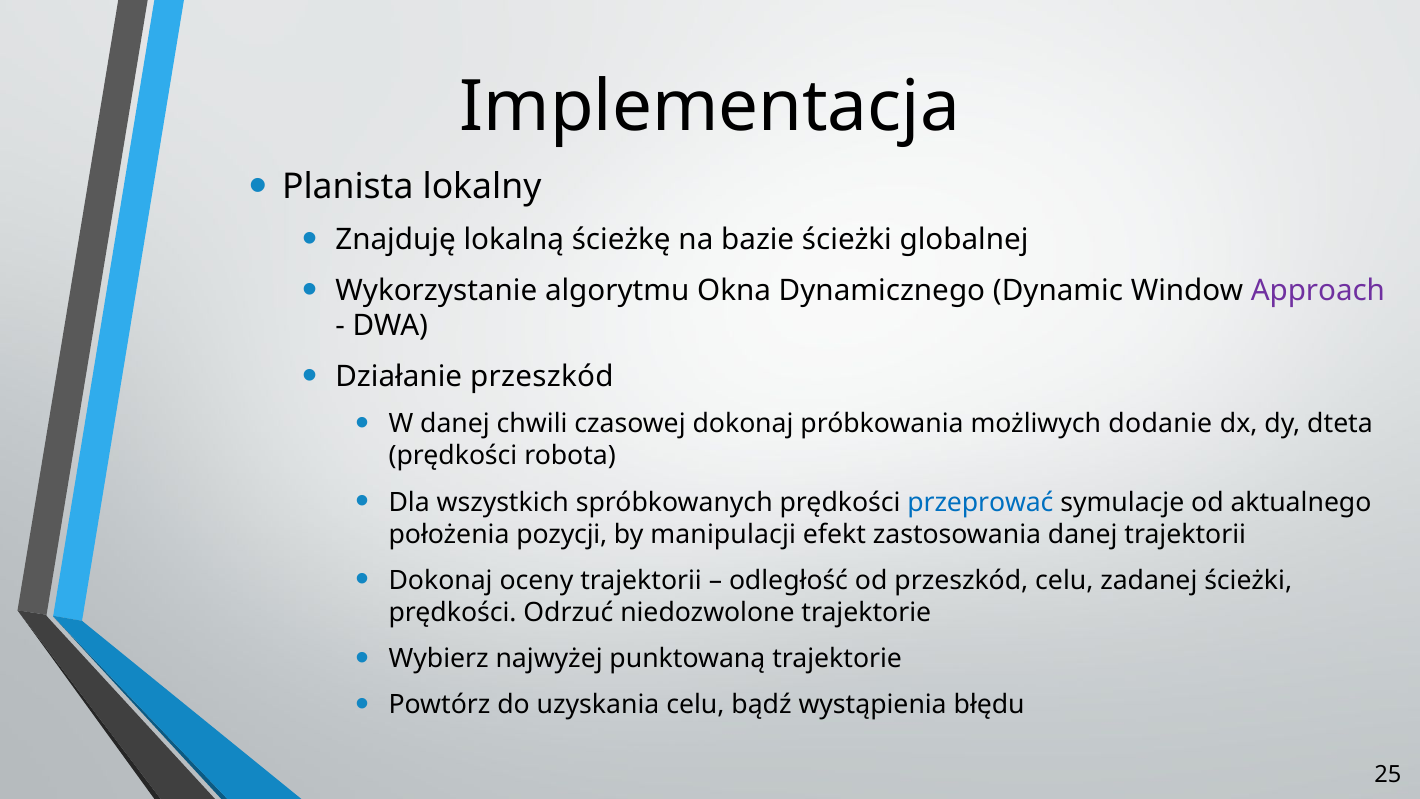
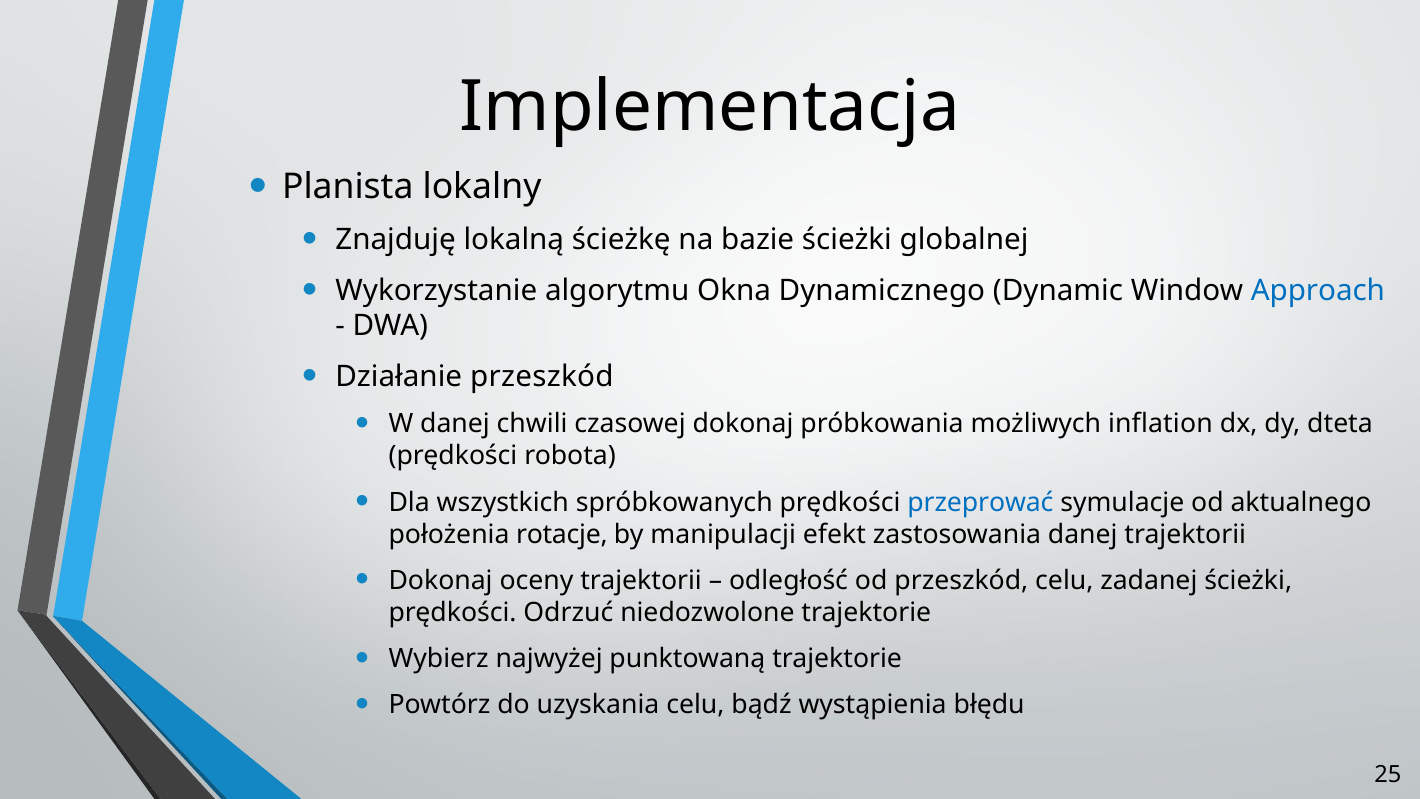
Approach colour: purple -> blue
dodanie: dodanie -> inflation
pozycji: pozycji -> rotacje
